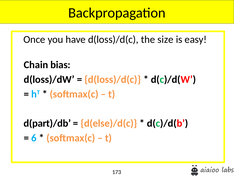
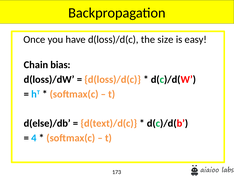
d(part)/db: d(part)/db -> d(else)/db
d(else)/d(c: d(else)/d(c -> d(text)/d(c
6: 6 -> 4
